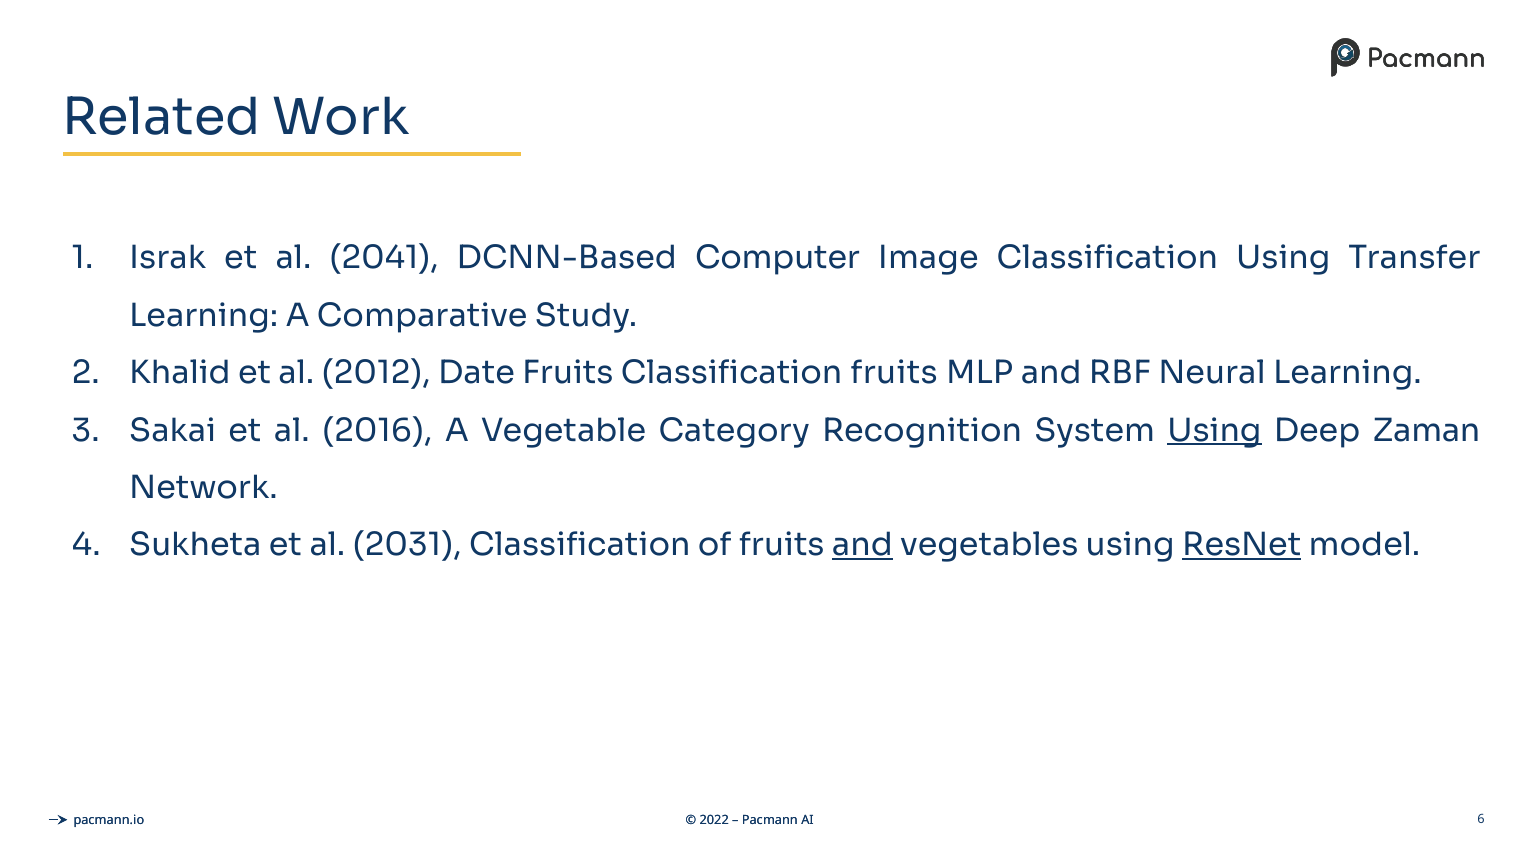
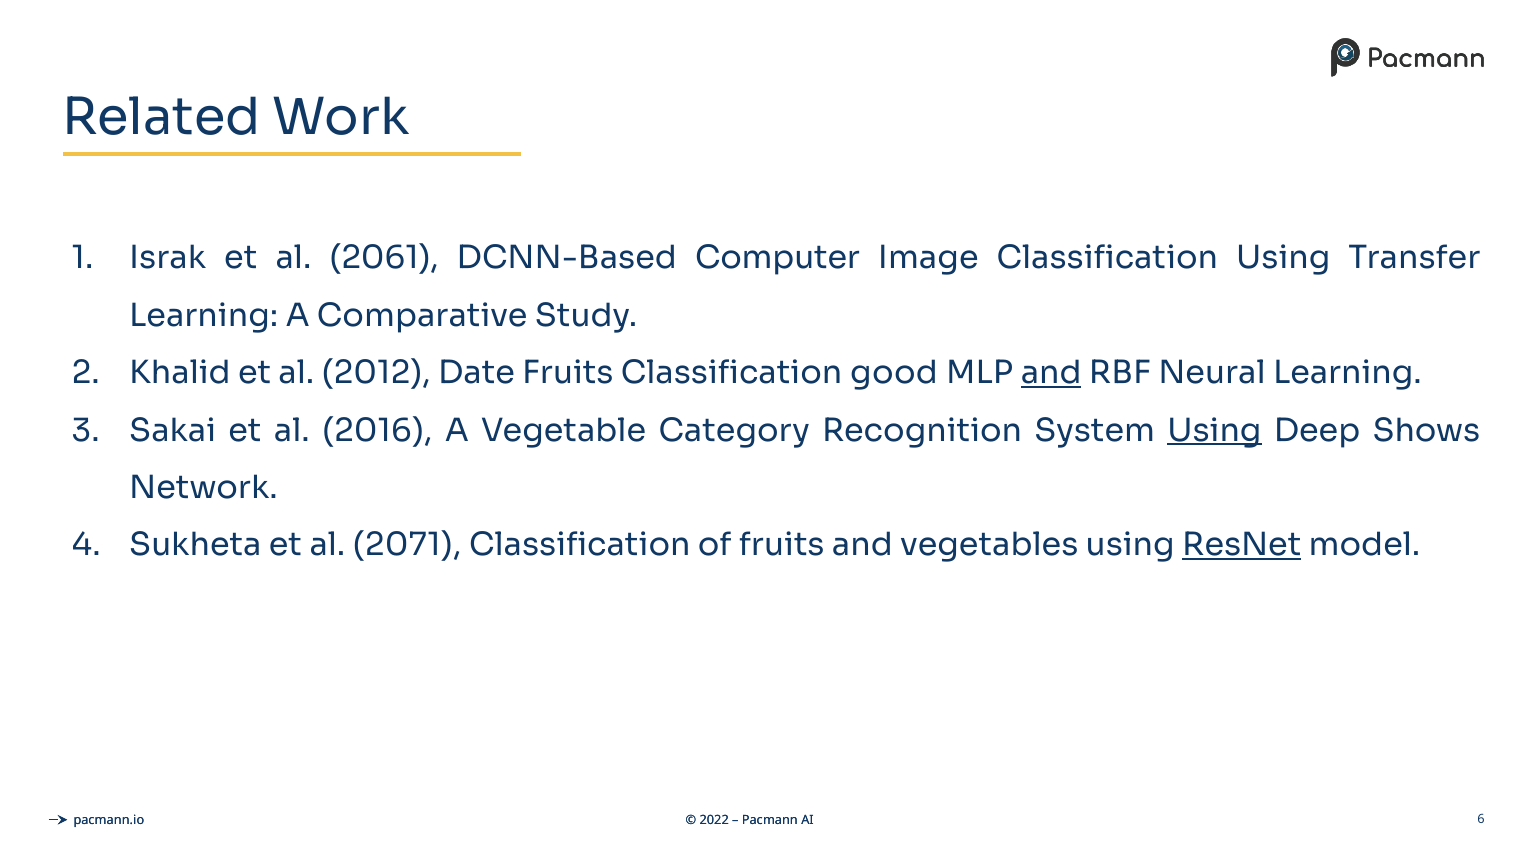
2041: 2041 -> 2061
Classification fruits: fruits -> good
and at (1051, 373) underline: none -> present
Zaman: Zaman -> Shows
2031: 2031 -> 2071
and at (862, 546) underline: present -> none
